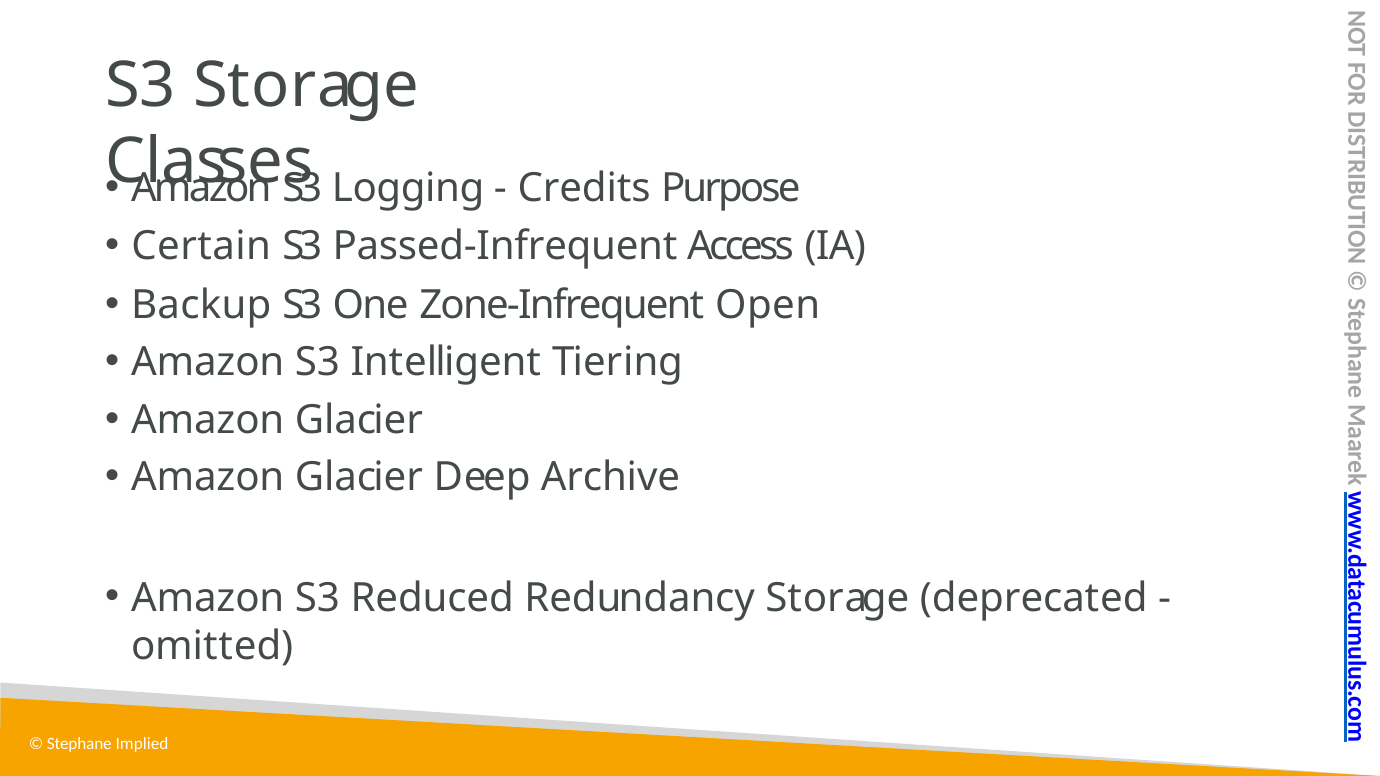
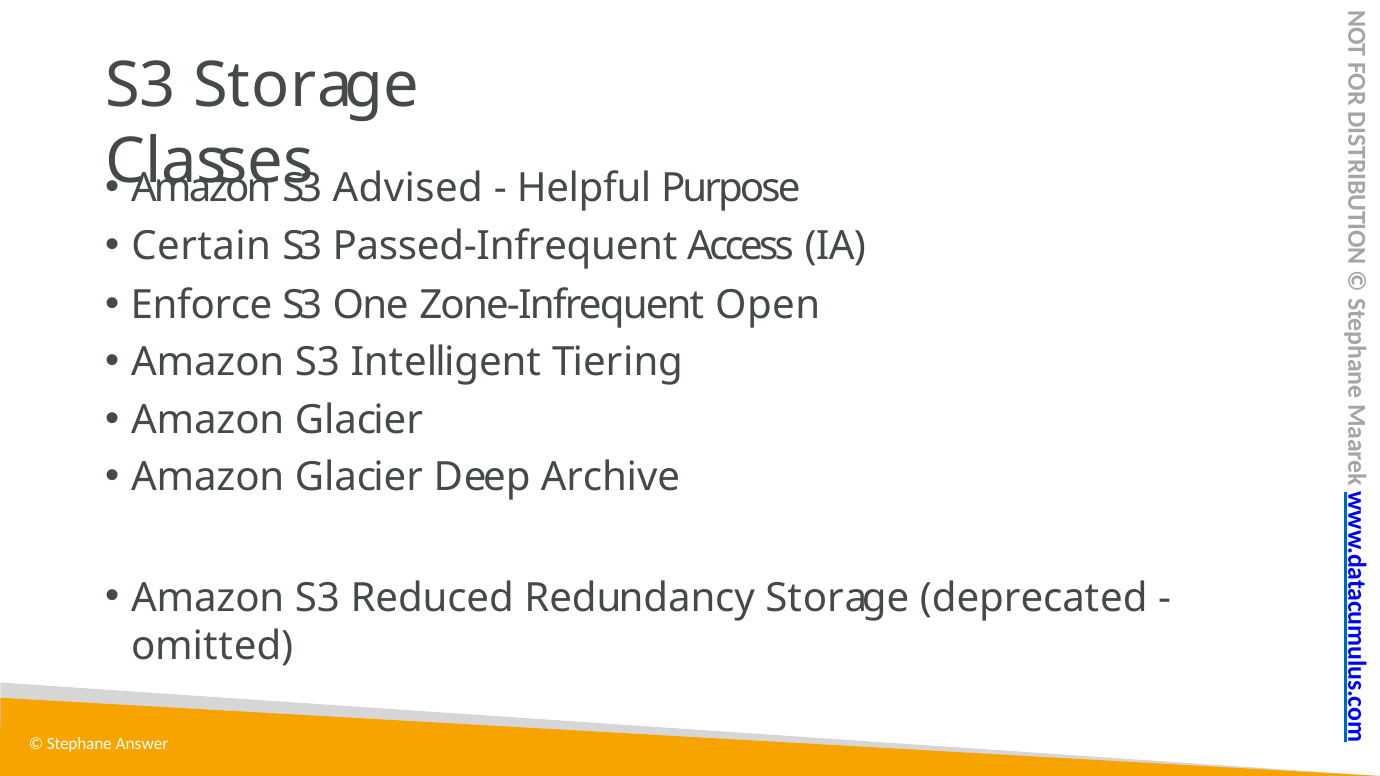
Logging: Logging -> Advised
Credits: Credits -> Helpful
Backup: Backup -> Enforce
Implied: Implied -> Answer
